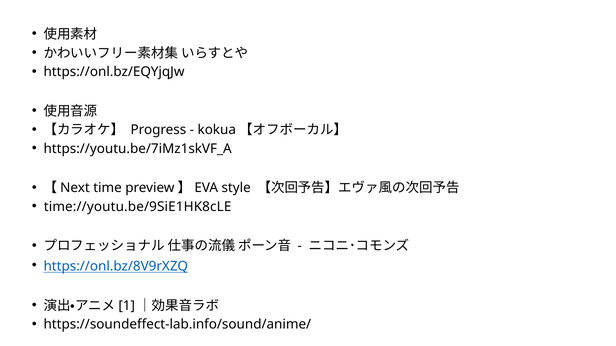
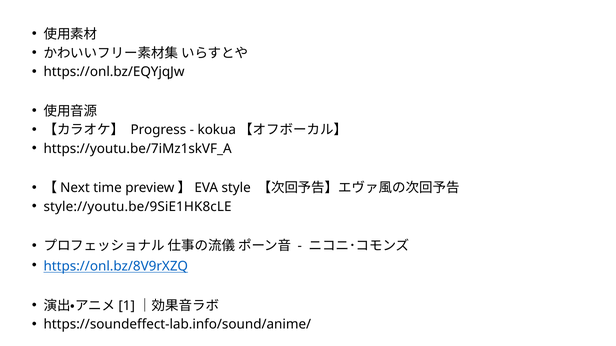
time://youtu.be/9SiE1HK8cLE: time://youtu.be/9SiE1HK8cLE -> style://youtu.be/9SiE1HK8cLE
